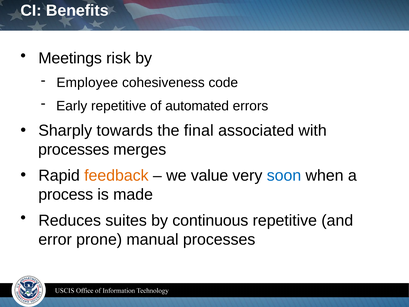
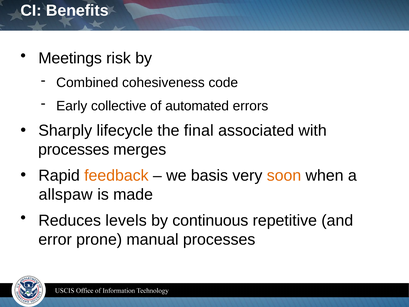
Employee: Employee -> Combined
Early repetitive: repetitive -> collective
towards: towards -> lifecycle
value: value -> basis
soon colour: blue -> orange
process: process -> allspaw
suites: suites -> levels
